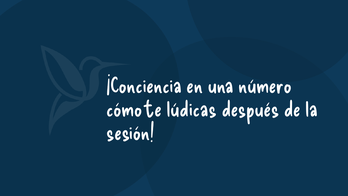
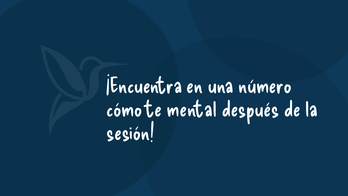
¡Conciencia: ¡Conciencia -> ¡Encuentra
lúdicas: lúdicas -> mental
